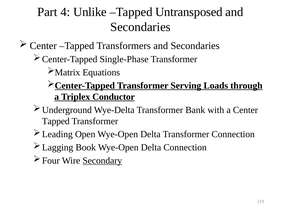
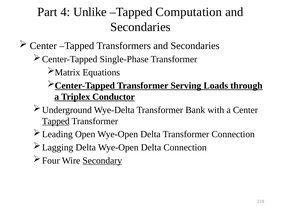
Untransposed: Untransposed -> Computation
Tapped at (56, 121) underline: none -> present
Book at (86, 147): Book -> Delta
